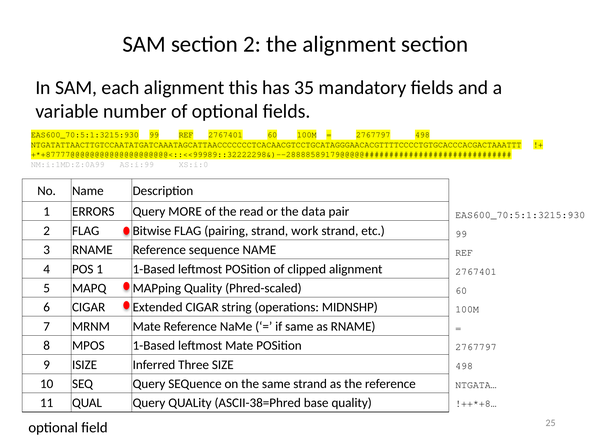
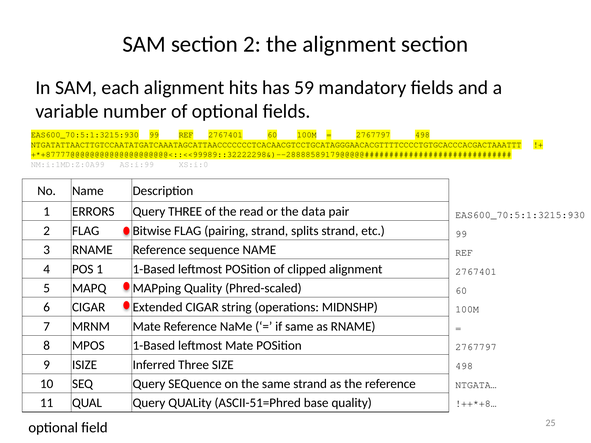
this: this -> hits
35: 35 -> 59
Query MORE: MORE -> THREE
work: work -> splits
ASCII-38=Phred: ASCII-38=Phred -> ASCII-51=Phred
